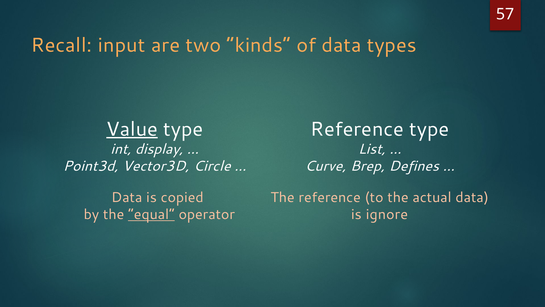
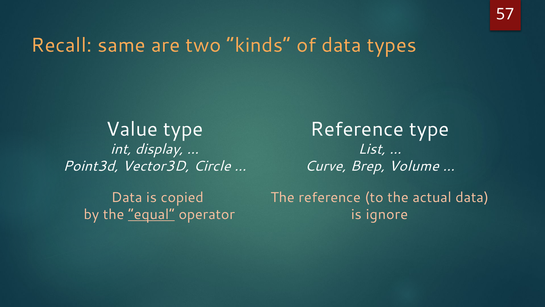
input: input -> same
Value underline: present -> none
Defines: Defines -> Volume
